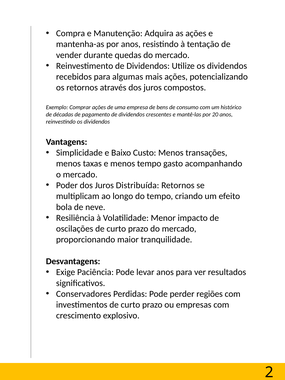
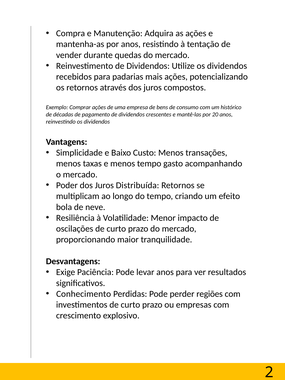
algumas: algumas -> padarias
Conservadores: Conservadores -> Conhecimento
